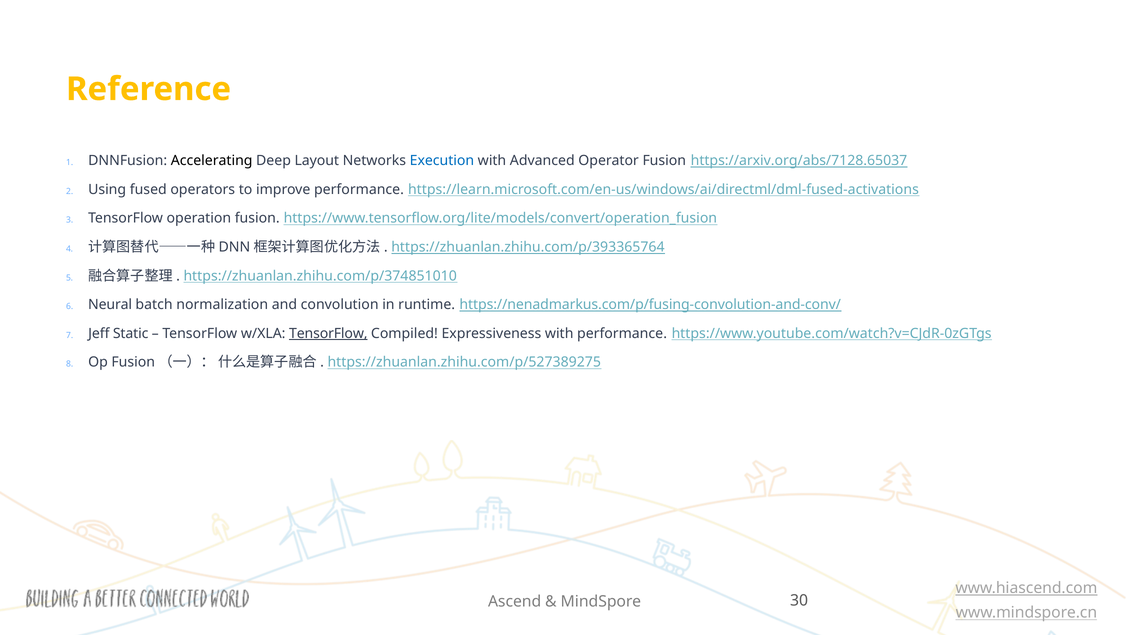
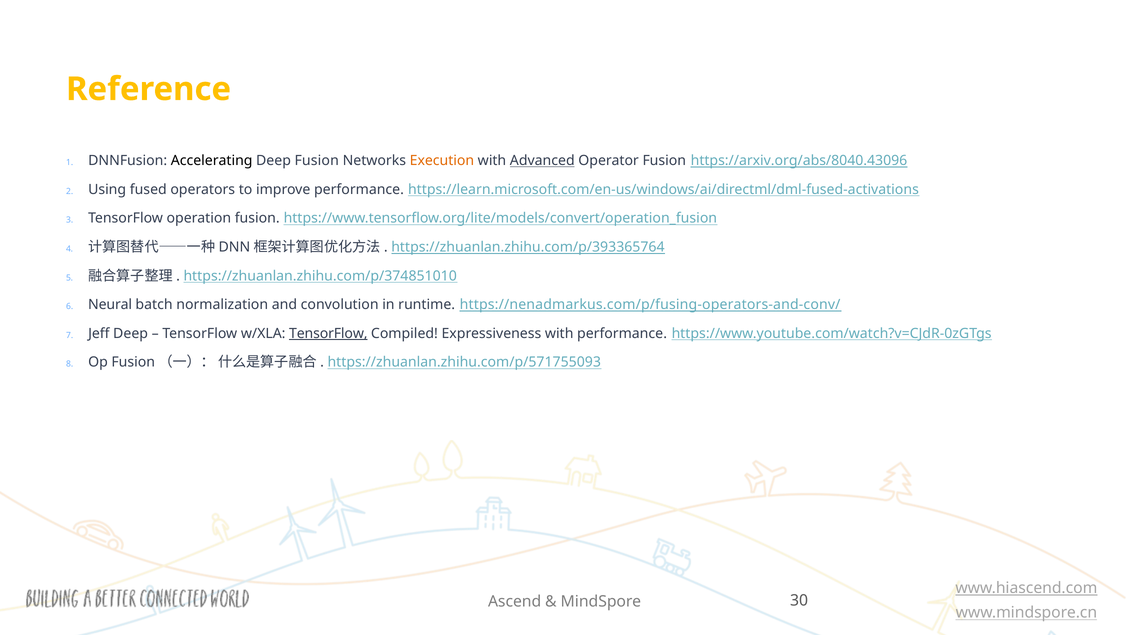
Deep Layout: Layout -> Fusion
Execution colour: blue -> orange
Advanced underline: none -> present
https://arxiv.org/abs/7128.65037: https://arxiv.org/abs/7128.65037 -> https://arxiv.org/abs/8040.43096
https://nenadmarkus.com/p/fusing-convolution-and-conv/: https://nenadmarkus.com/p/fusing-convolution-and-conv/ -> https://nenadmarkus.com/p/fusing-operators-and-conv/
Jeff Static: Static -> Deep
https://zhuanlan.zhihu.com/p/527389275: https://zhuanlan.zhihu.com/p/527389275 -> https://zhuanlan.zhihu.com/p/571755093
